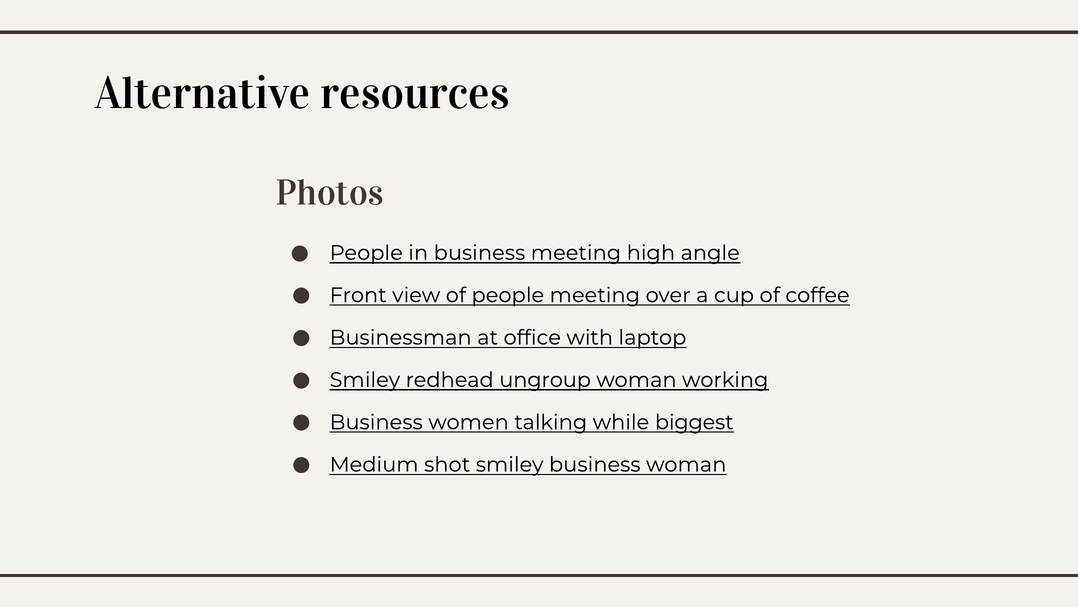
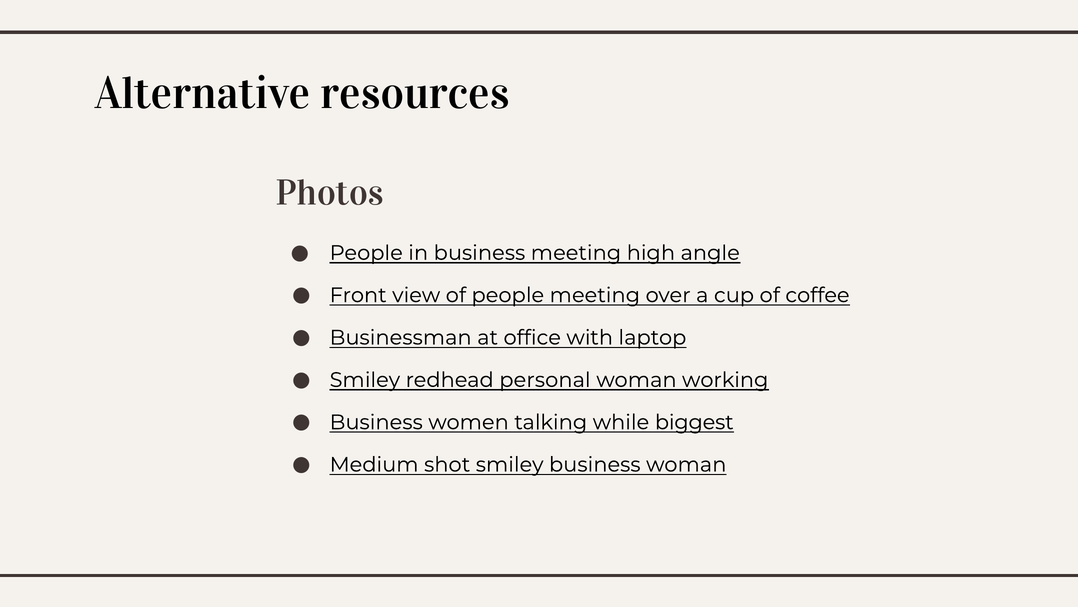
ungroup: ungroup -> personal
